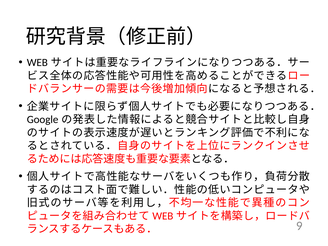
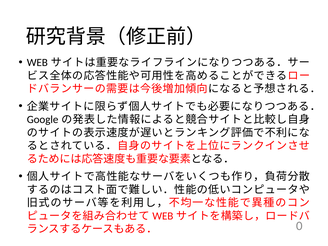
9: 9 -> 0
